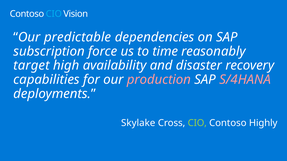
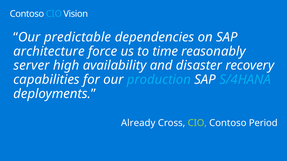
subscription: subscription -> architecture
target: target -> server
production colour: pink -> light blue
S/4HANA colour: pink -> light blue
Skylake: Skylake -> Already
Highly: Highly -> Period
